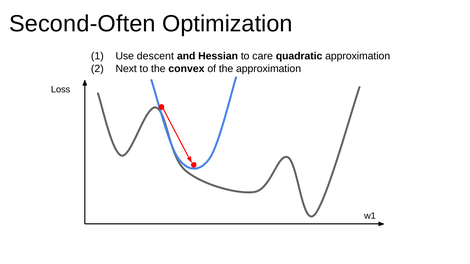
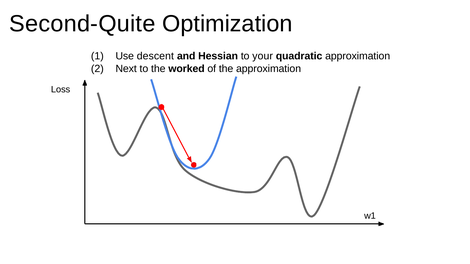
Second-Often: Second-Often -> Second-Quite
care: care -> your
convex: convex -> worked
